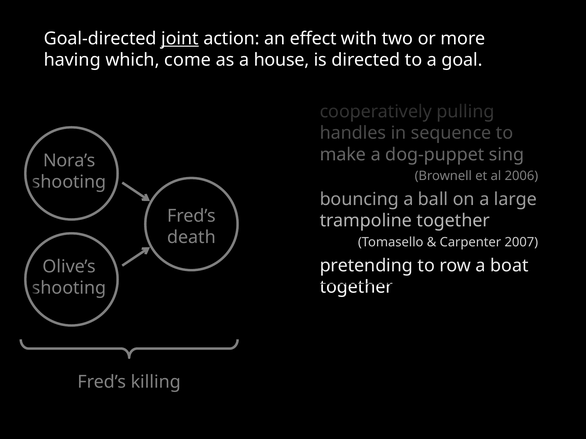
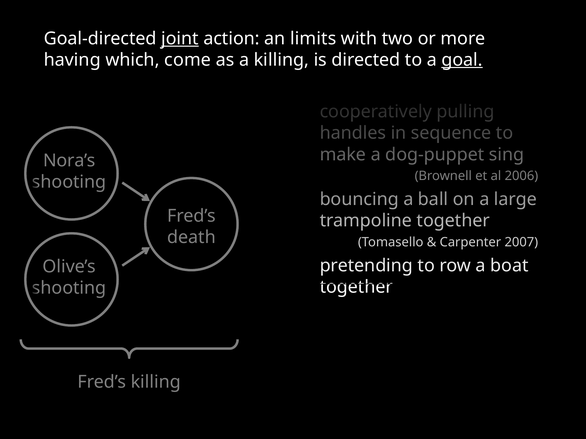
effect: effect -> limits
a house: house -> killing
goal underline: none -> present
